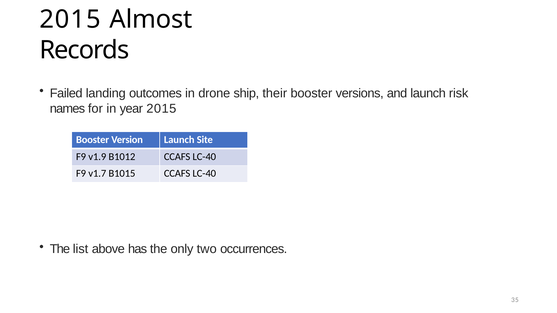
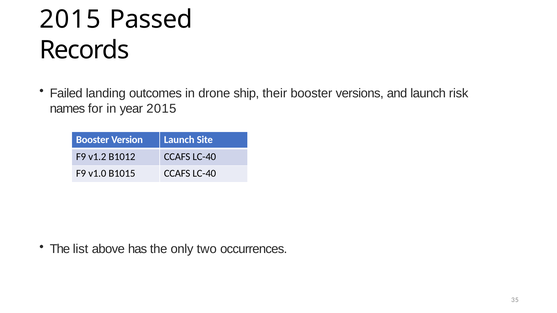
Almost: Almost -> Passed
v1.9: v1.9 -> v1.2
v1.7: v1.7 -> v1.0
